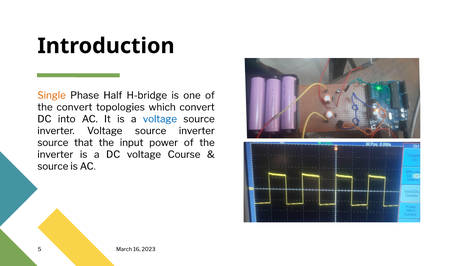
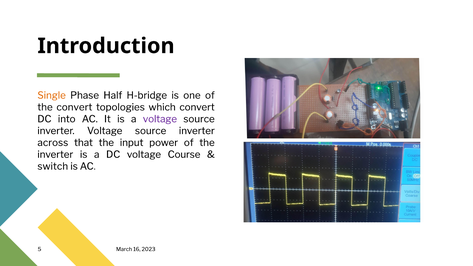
voltage at (160, 119) colour: blue -> purple
source at (53, 143): source -> across
source at (53, 166): source -> switch
